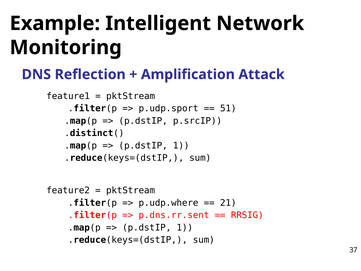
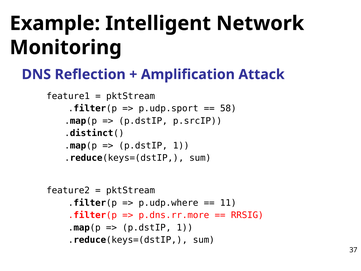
51: 51 -> 58
21: 21 -> 11
p.dns.rr.sent: p.dns.rr.sent -> p.dns.rr.more
